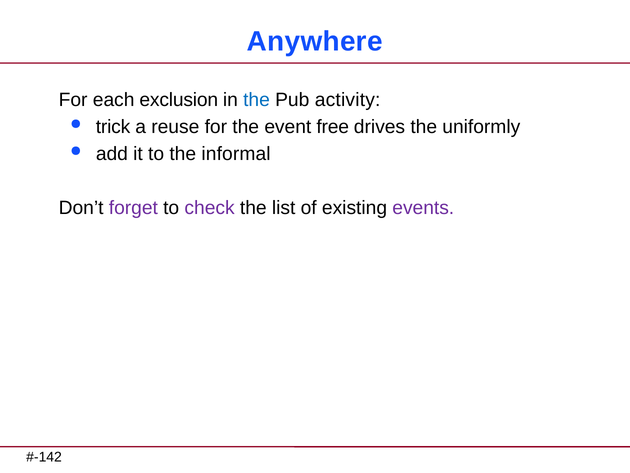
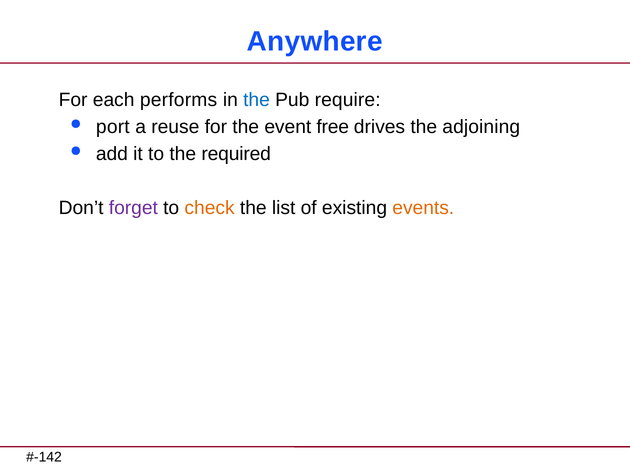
exclusion: exclusion -> performs
activity: activity -> require
trick: trick -> port
uniformly: uniformly -> adjoining
informal: informal -> required
check colour: purple -> orange
events colour: purple -> orange
